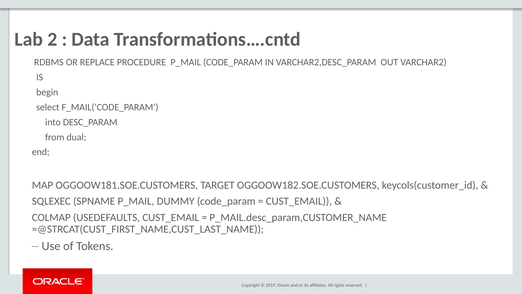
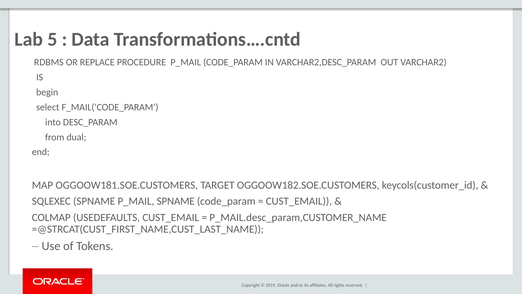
2: 2 -> 5
P_MAIL DUMMY: DUMMY -> SPNAME
